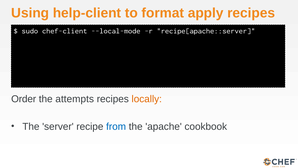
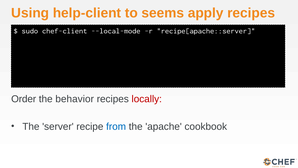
format: format -> seems
attempts: attempts -> behavior
locally colour: orange -> red
